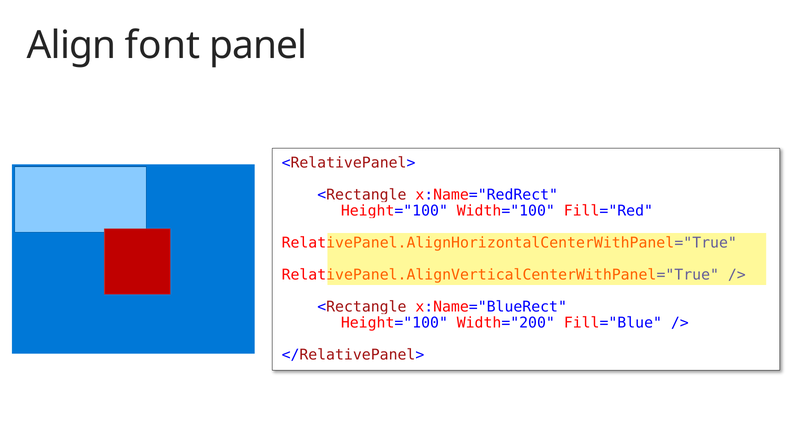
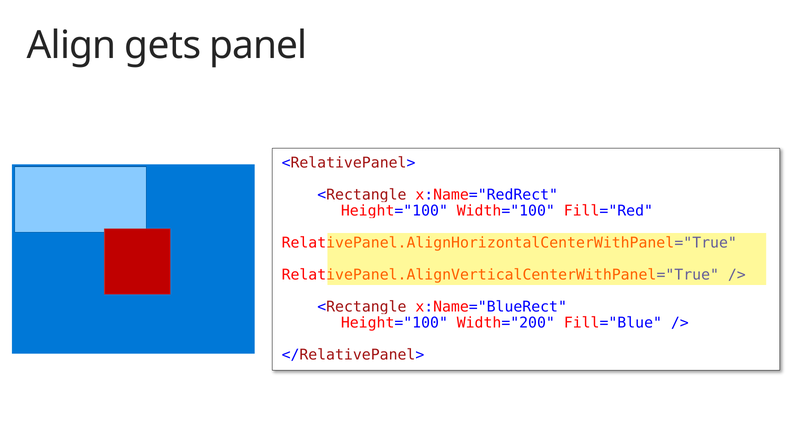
font: font -> gets
